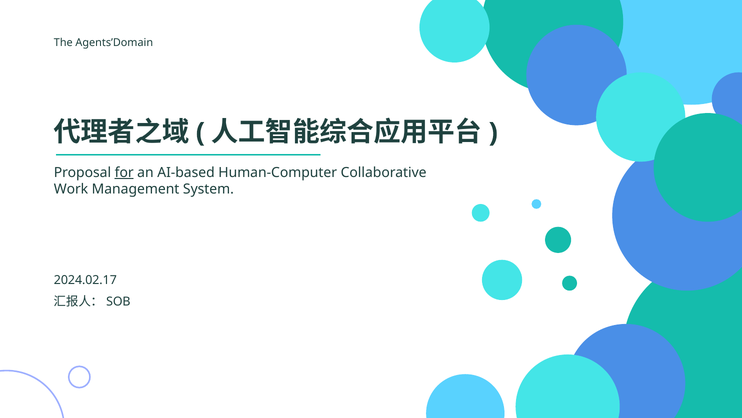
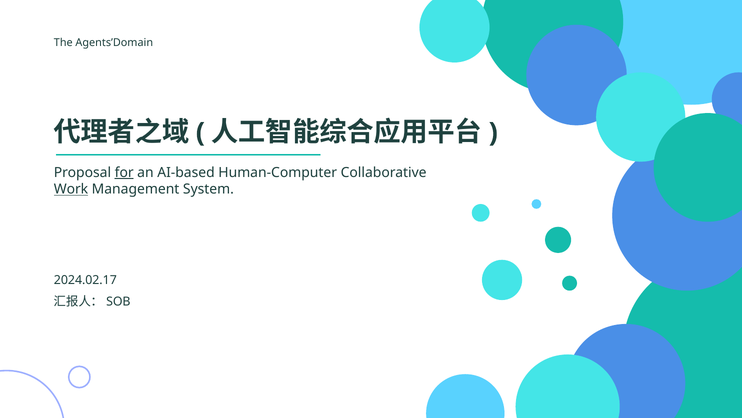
Work underline: none -> present
